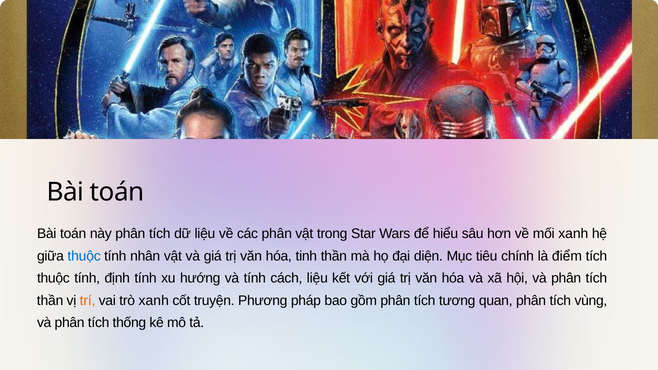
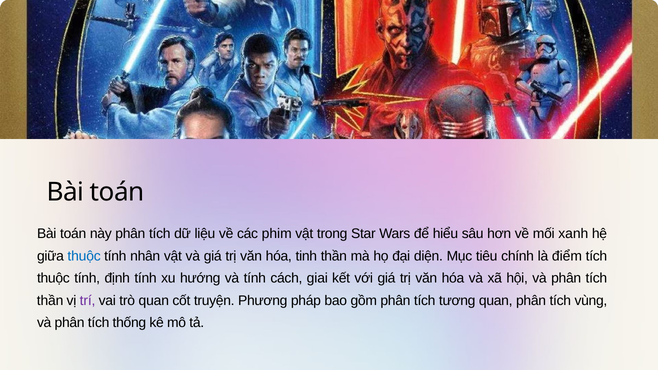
các phân: phân -> phim
cách liệu: liệu -> giai
trí colour: orange -> purple
trò xanh: xanh -> quan
